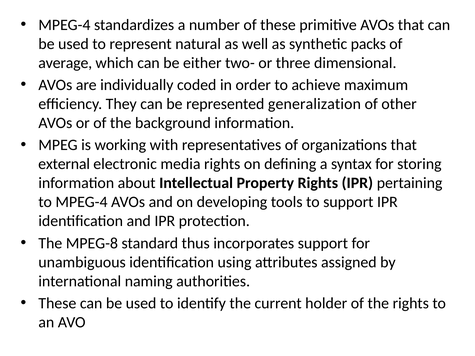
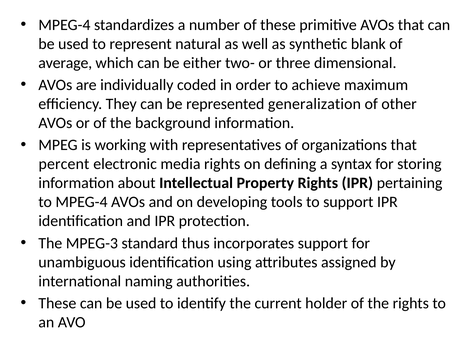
packs: packs -> blank
external: external -> percent
MPEG-8: MPEG-8 -> MPEG-3
